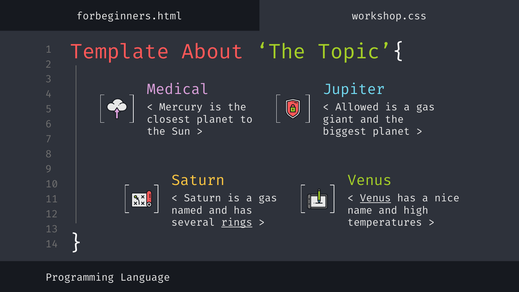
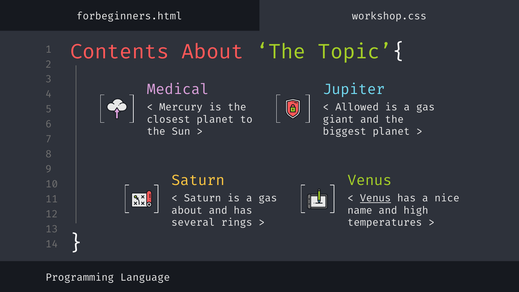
Template: Template -> Contents
named at (187, 210): named -> about
rings underline: present -> none
